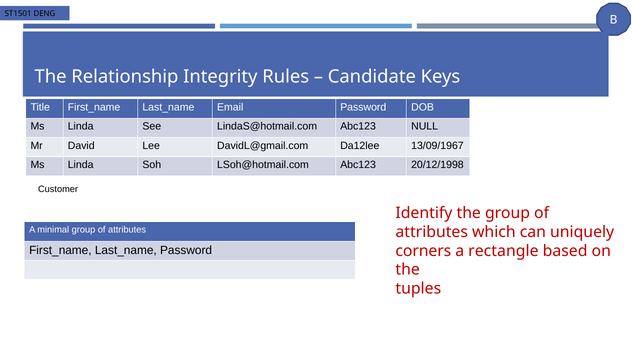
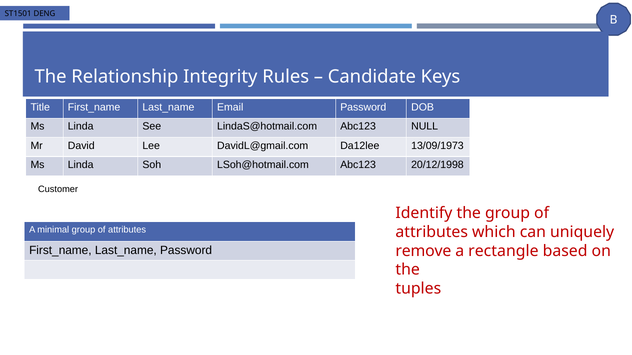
13/09/1967: 13/09/1967 -> 13/09/1973
corners: corners -> remove
